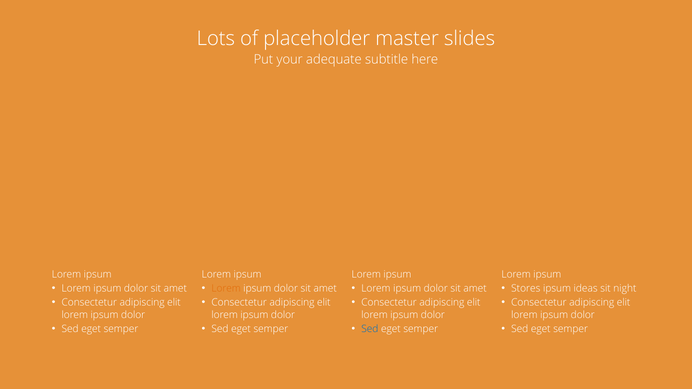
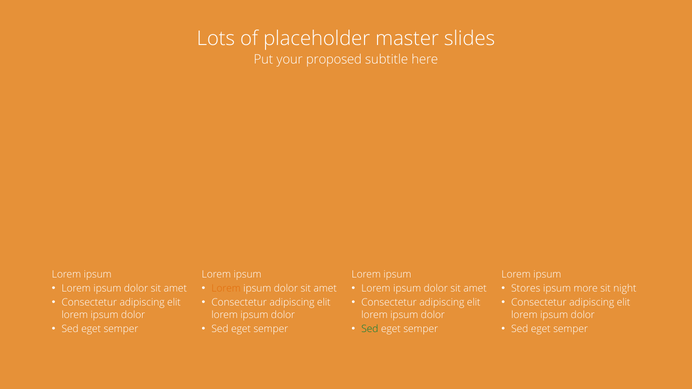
adequate: adequate -> proposed
ideas: ideas -> more
Sed at (370, 329) colour: blue -> green
